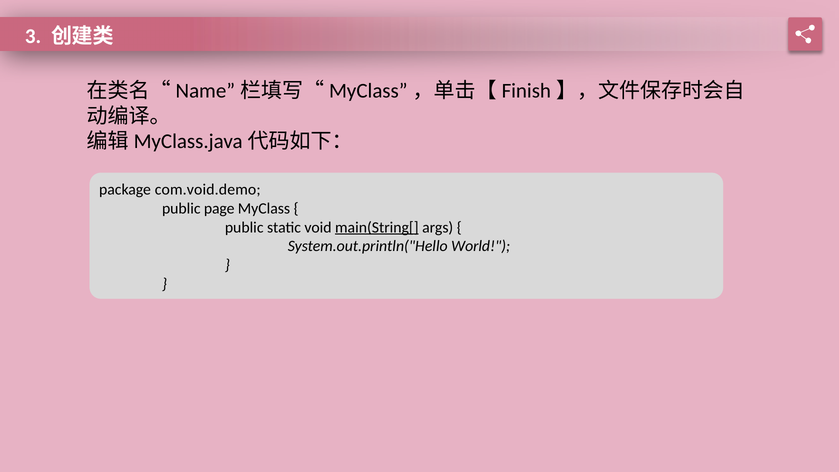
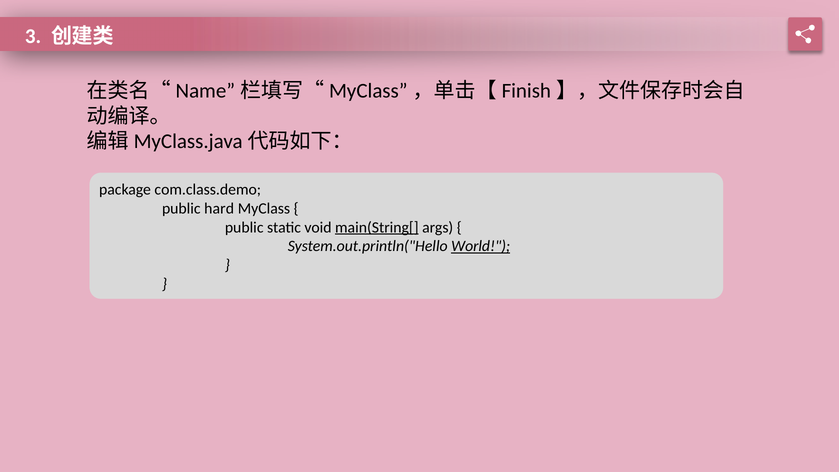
com.void.demo: com.void.demo -> com.class.demo
page: page -> hard
World underline: none -> present
